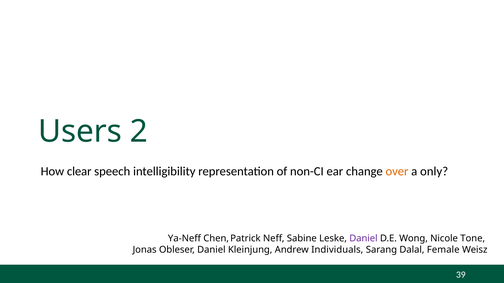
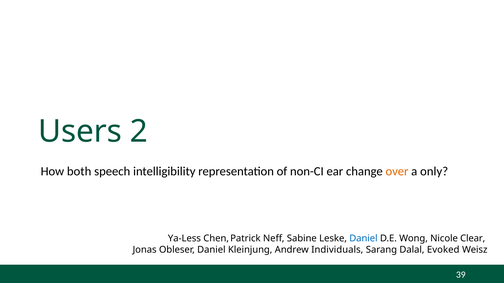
clear: clear -> both
Ya-Neff: Ya-Neff -> Ya-Less
Daniel at (363, 239) colour: purple -> blue
Tone: Tone -> Clear
Female: Female -> Evoked
